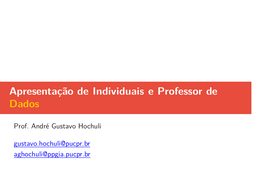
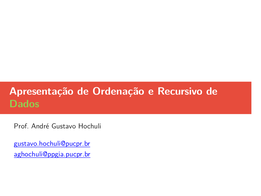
Individuais: Individuais -> Ordenação
Professor: Professor -> Recursivo
Dados colour: yellow -> light green
